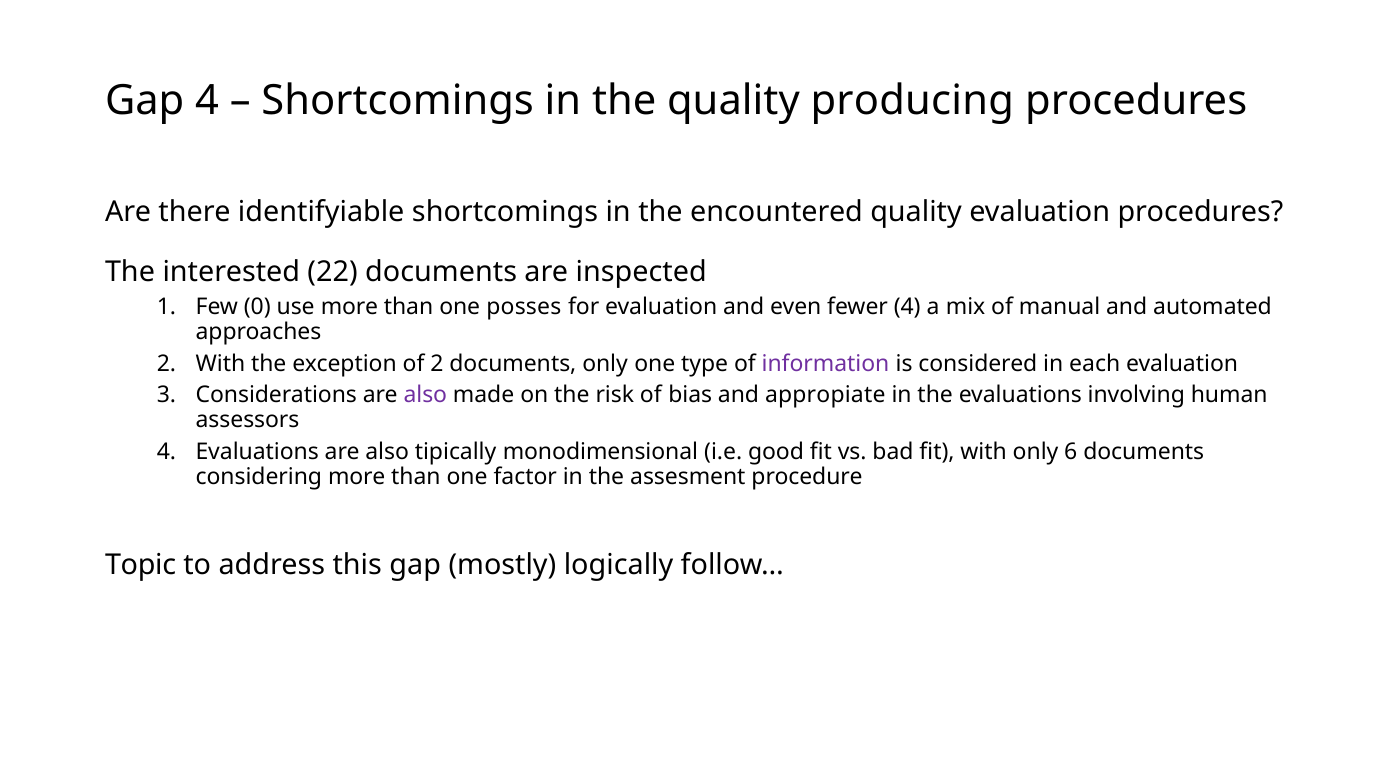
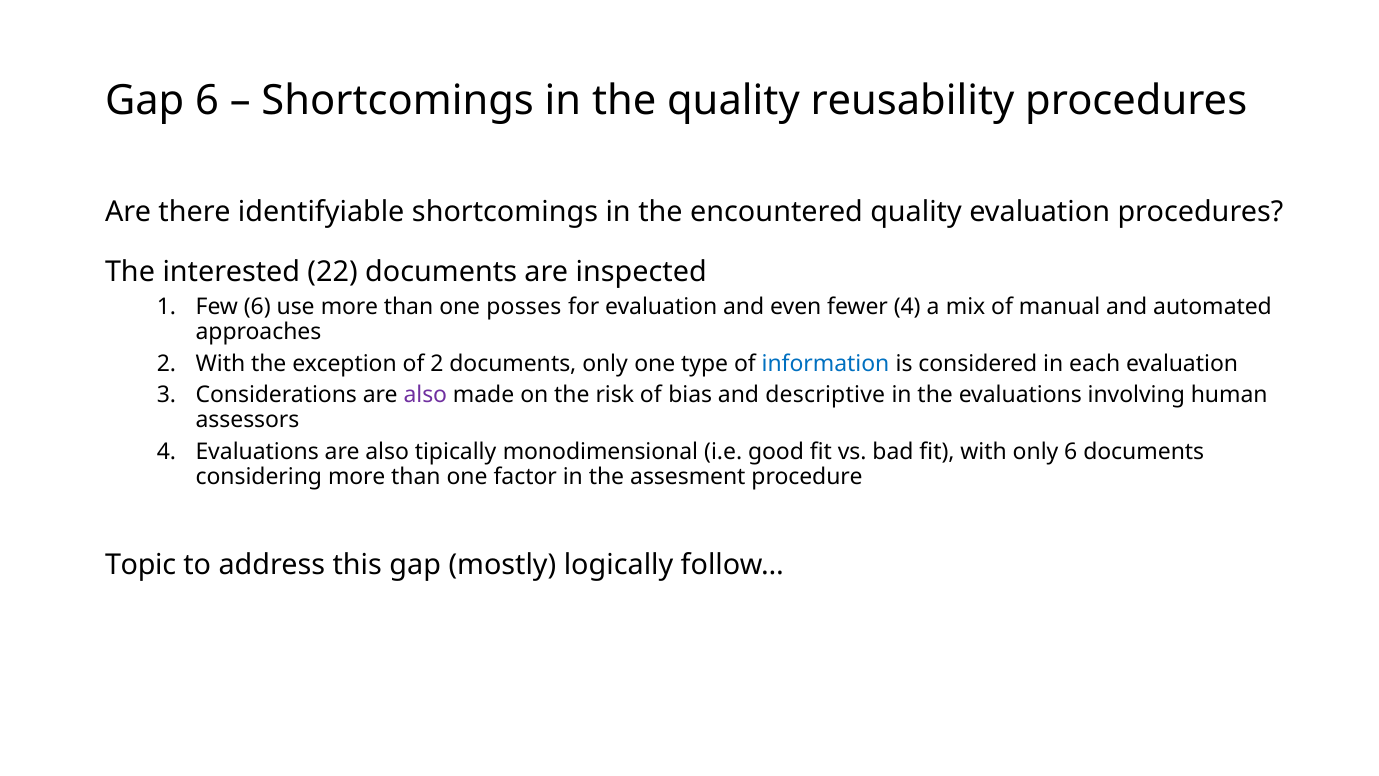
Gap 4: 4 -> 6
producing: producing -> reusability
Few 0: 0 -> 6
information colour: purple -> blue
appropiate: appropiate -> descriptive
